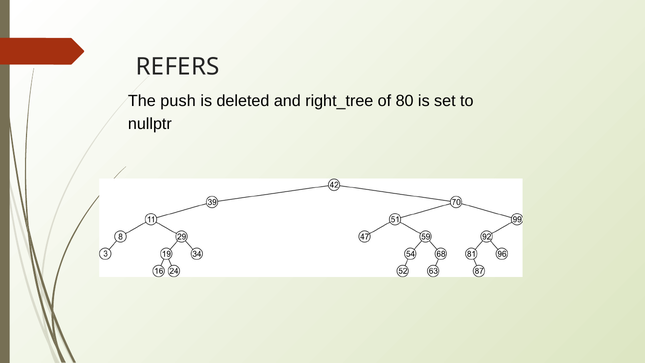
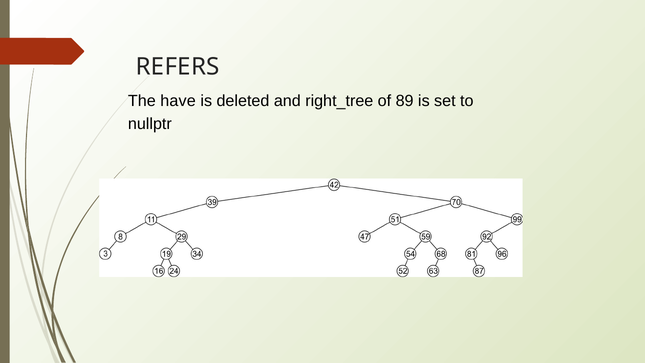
push: push -> have
80: 80 -> 89
